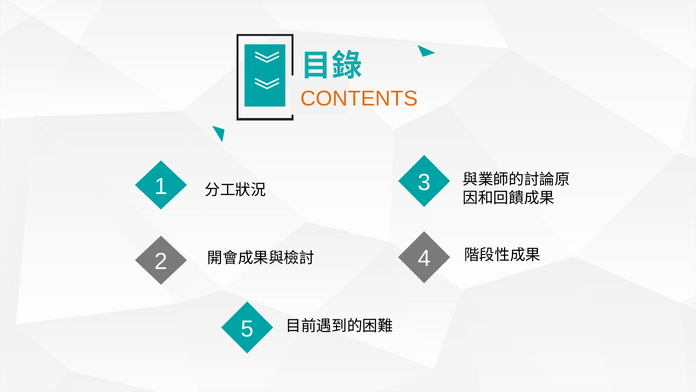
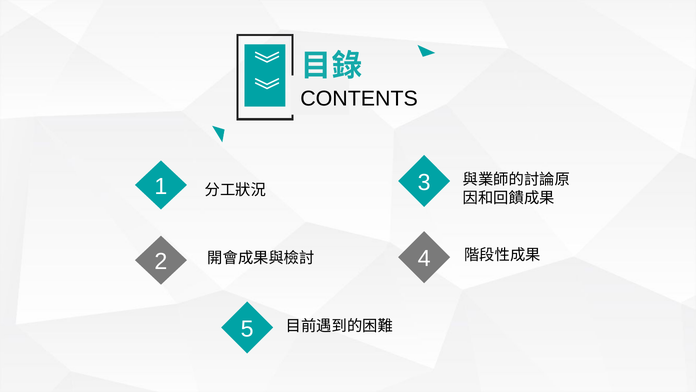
CONTENTS colour: orange -> black
